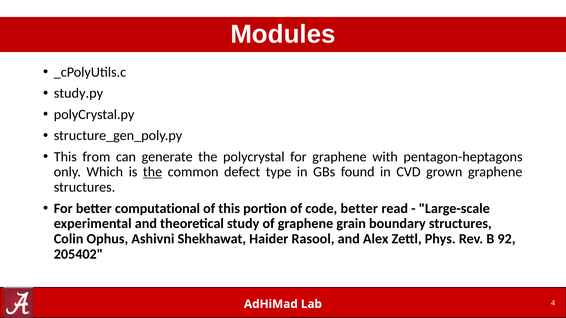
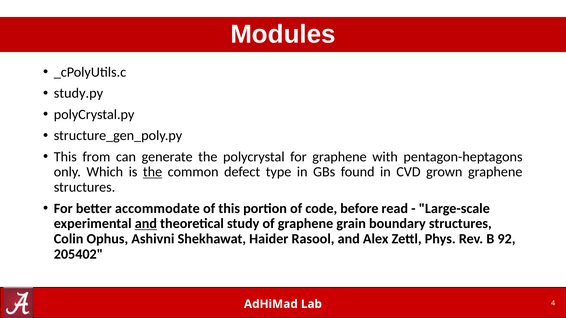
computational: computational -> accommodate
code better: better -> before
and at (146, 224) underline: none -> present
